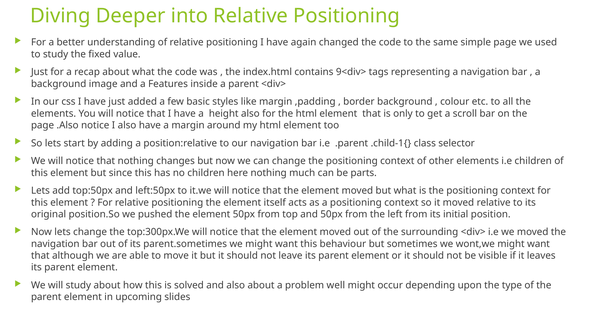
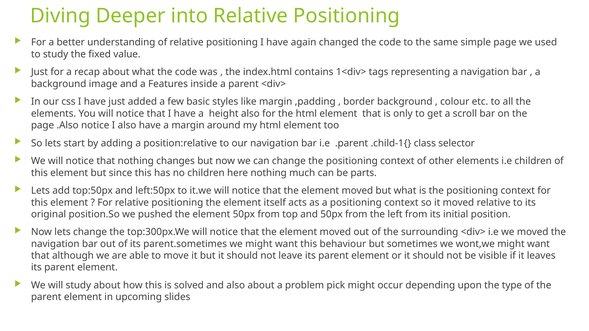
9<div>: 9<div> -> 1<div>
well: well -> pick
